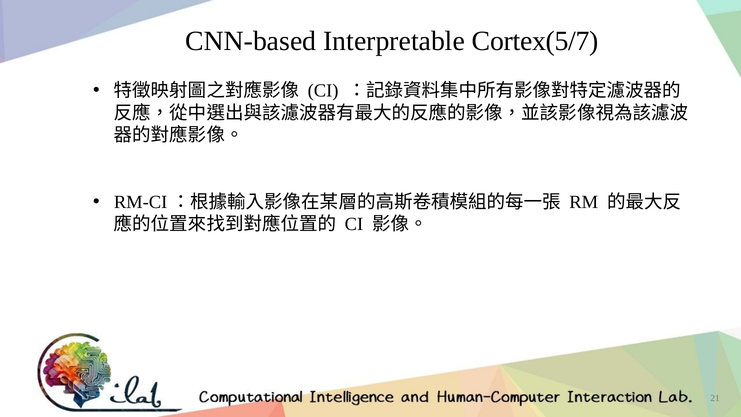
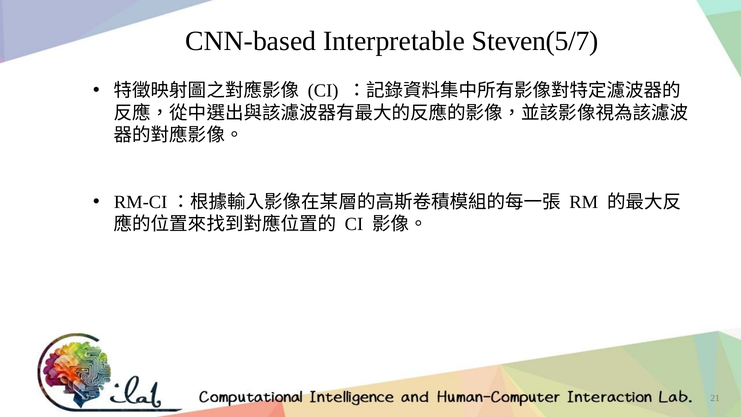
Cortex(5/7: Cortex(5/7 -> Steven(5/7
